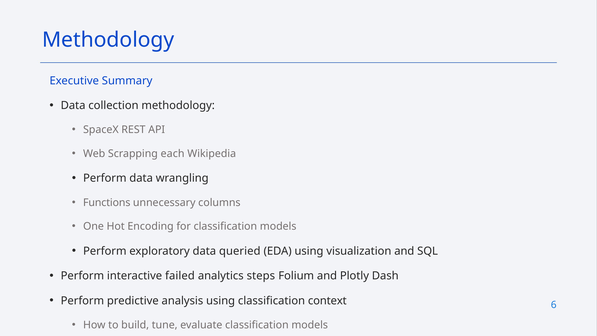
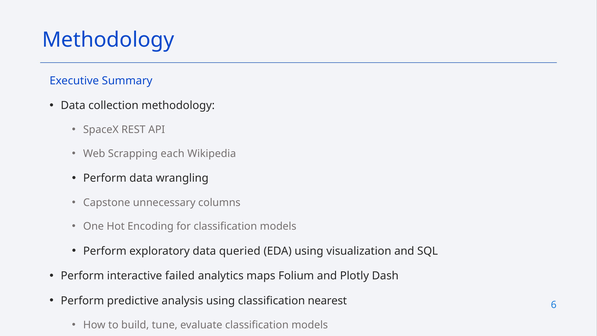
Functions: Functions -> Capstone
steps: steps -> maps
context: context -> nearest
